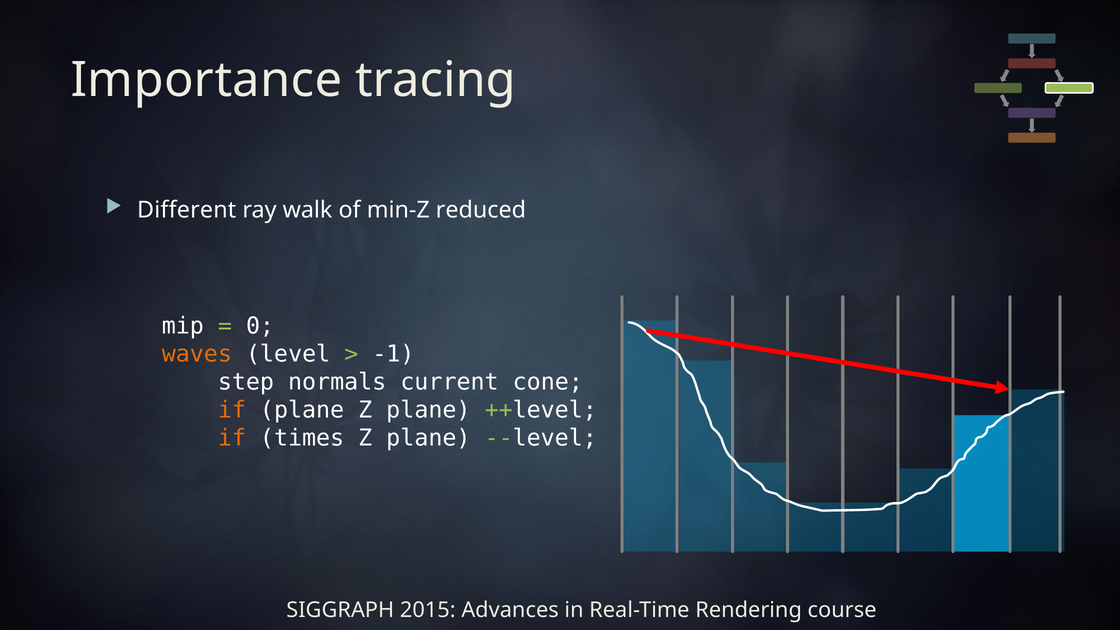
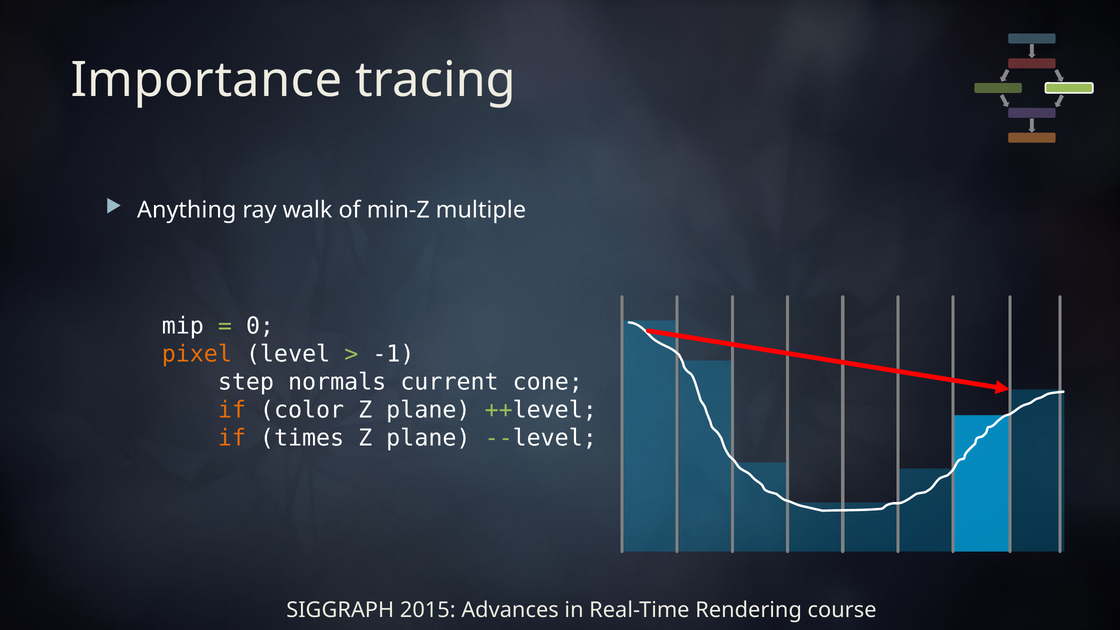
Different: Different -> Anything
reduced: reduced -> multiple
waves: waves -> pixel
if plane: plane -> color
